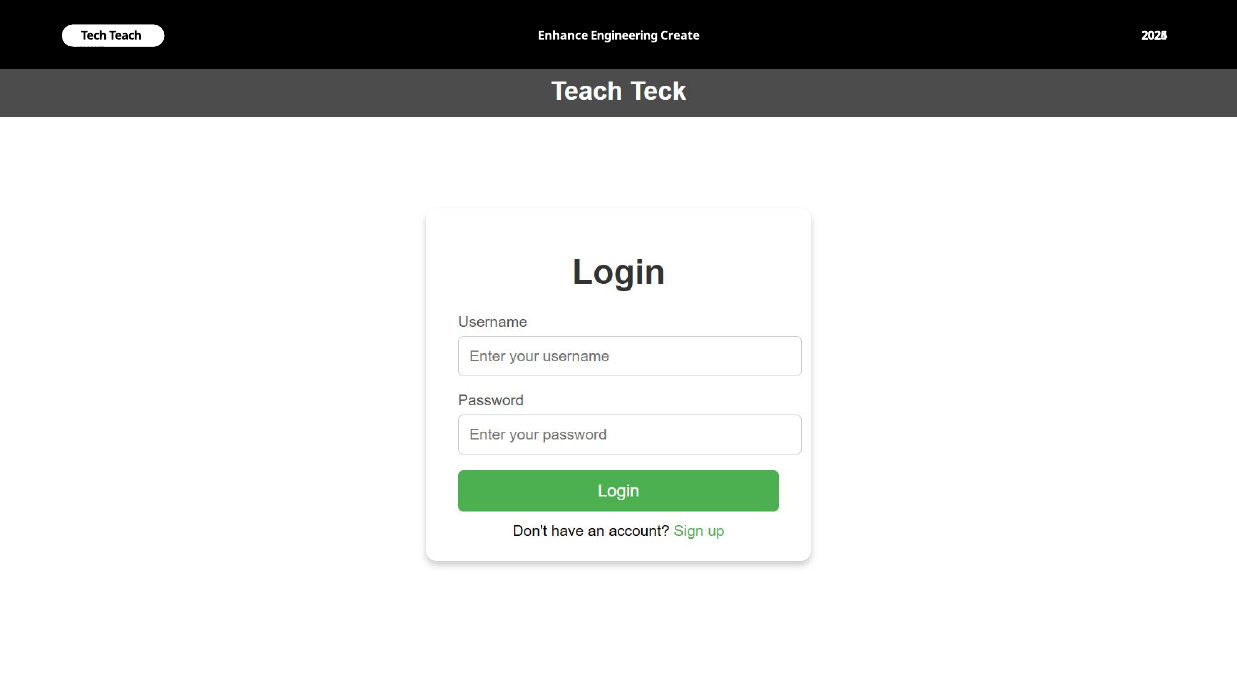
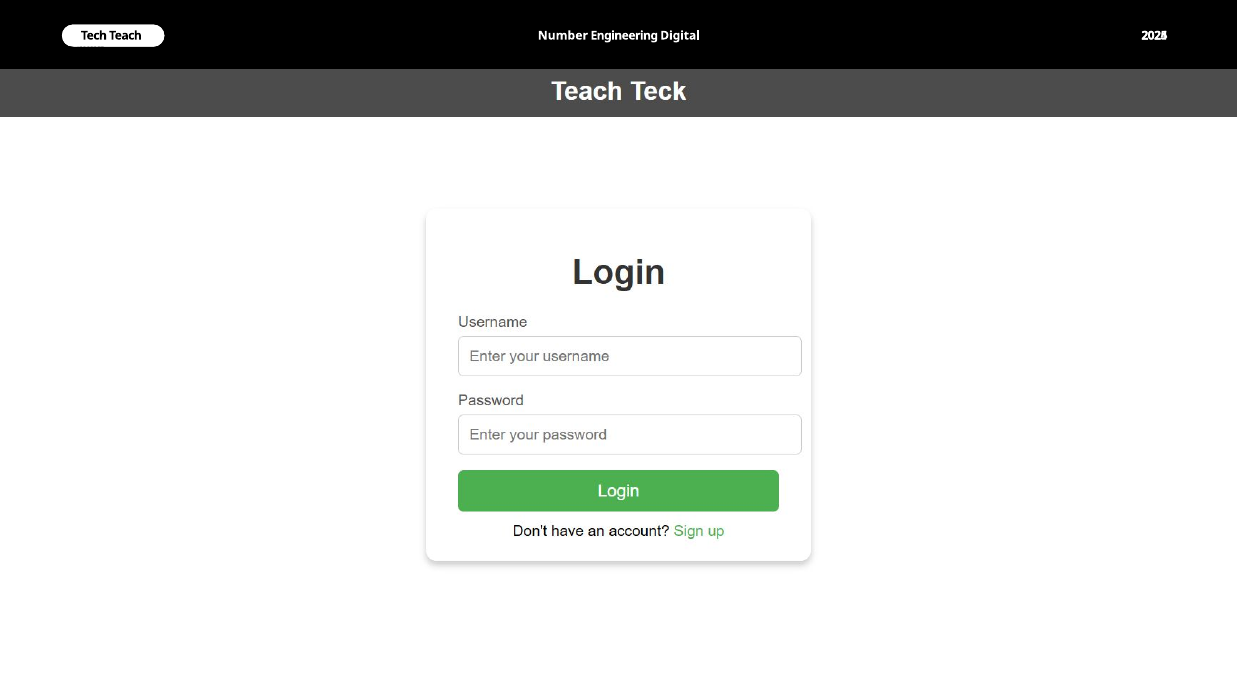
Enhance: Enhance -> Number
Create: Create -> Digital
